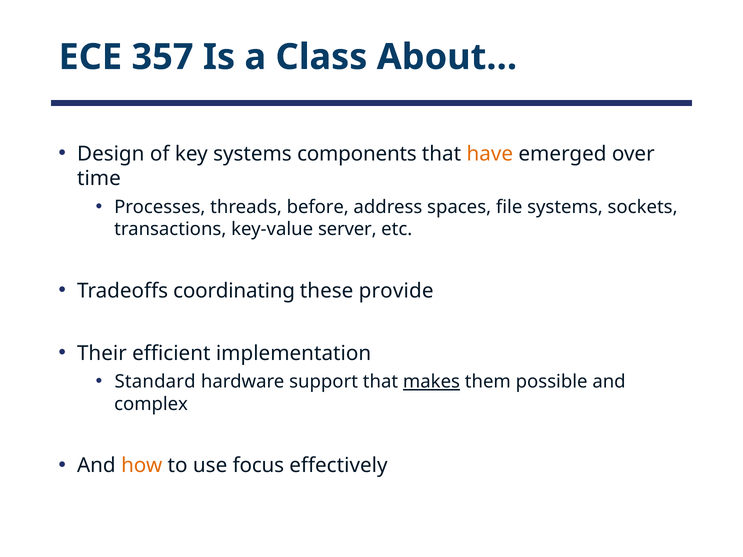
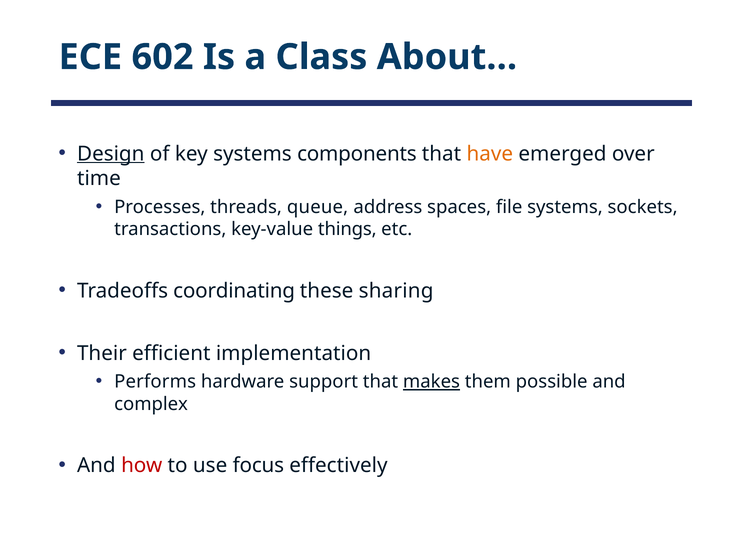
357: 357 -> 602
Design underline: none -> present
before: before -> queue
server: server -> things
provide: provide -> sharing
Standard: Standard -> Performs
how colour: orange -> red
